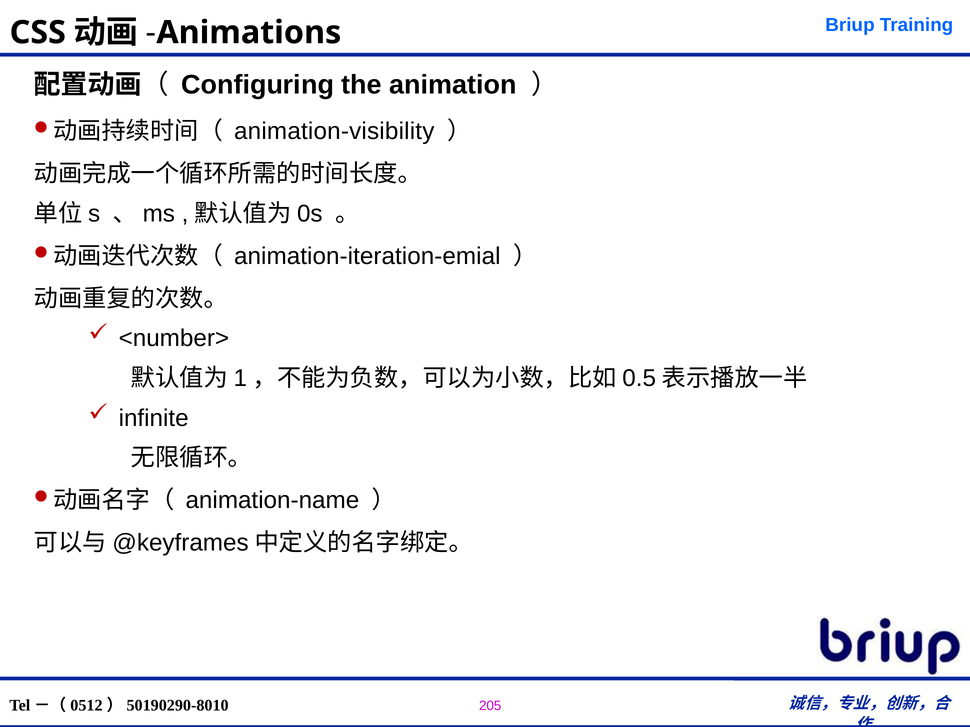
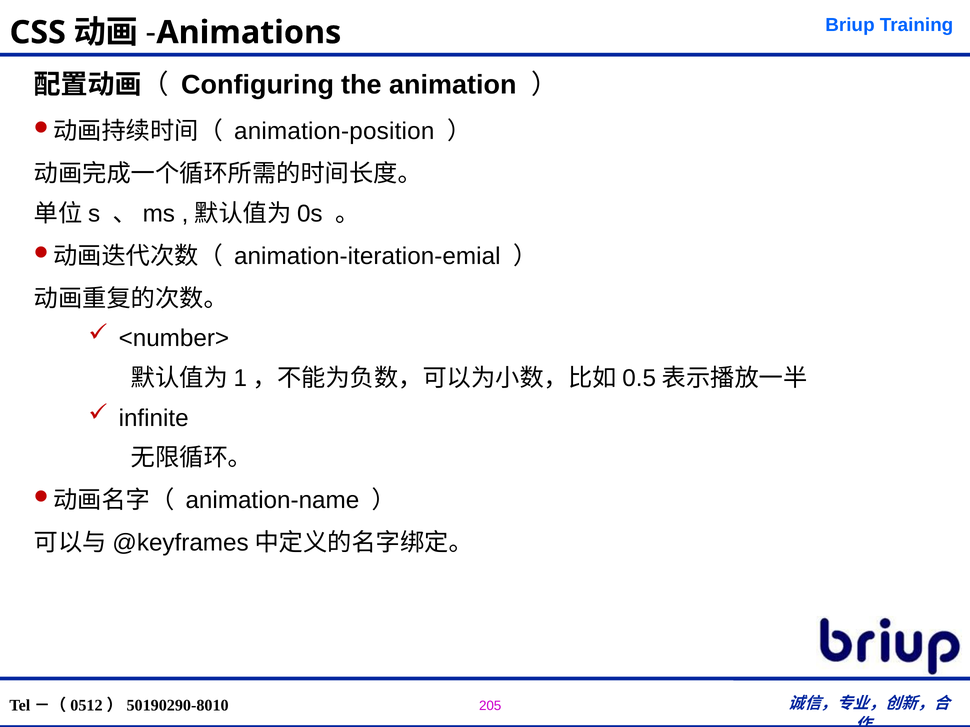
animation-visibility: animation-visibility -> animation-position
